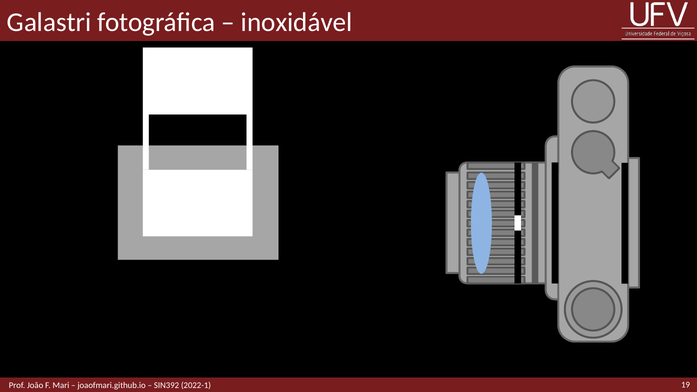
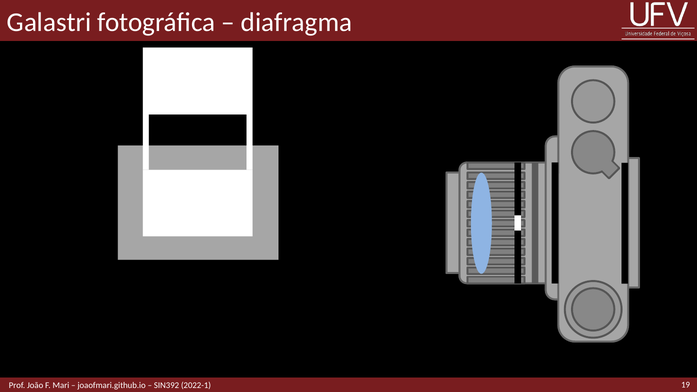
inoxidável: inoxidável -> diafragma
